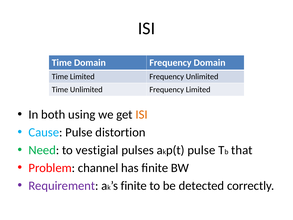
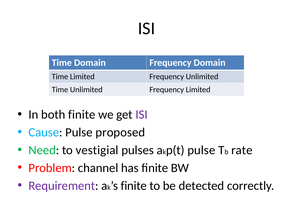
both using: using -> finite
ISI at (142, 114) colour: orange -> purple
distortion: distortion -> proposed
that: that -> rate
